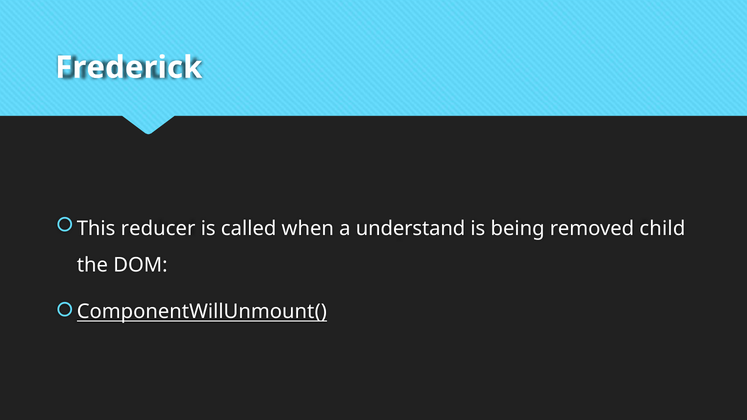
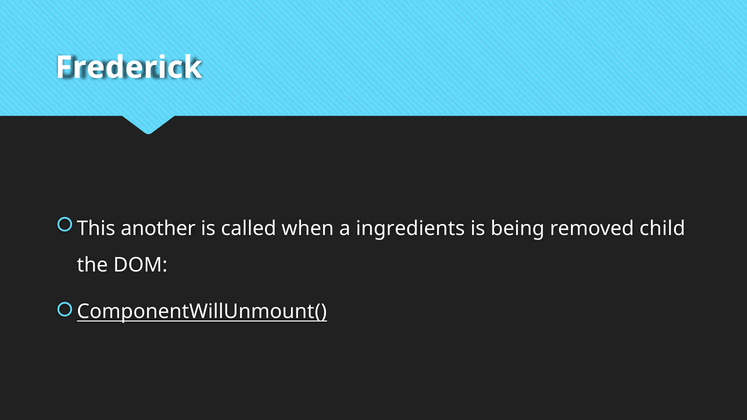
reducer: reducer -> another
understand: understand -> ingredients
